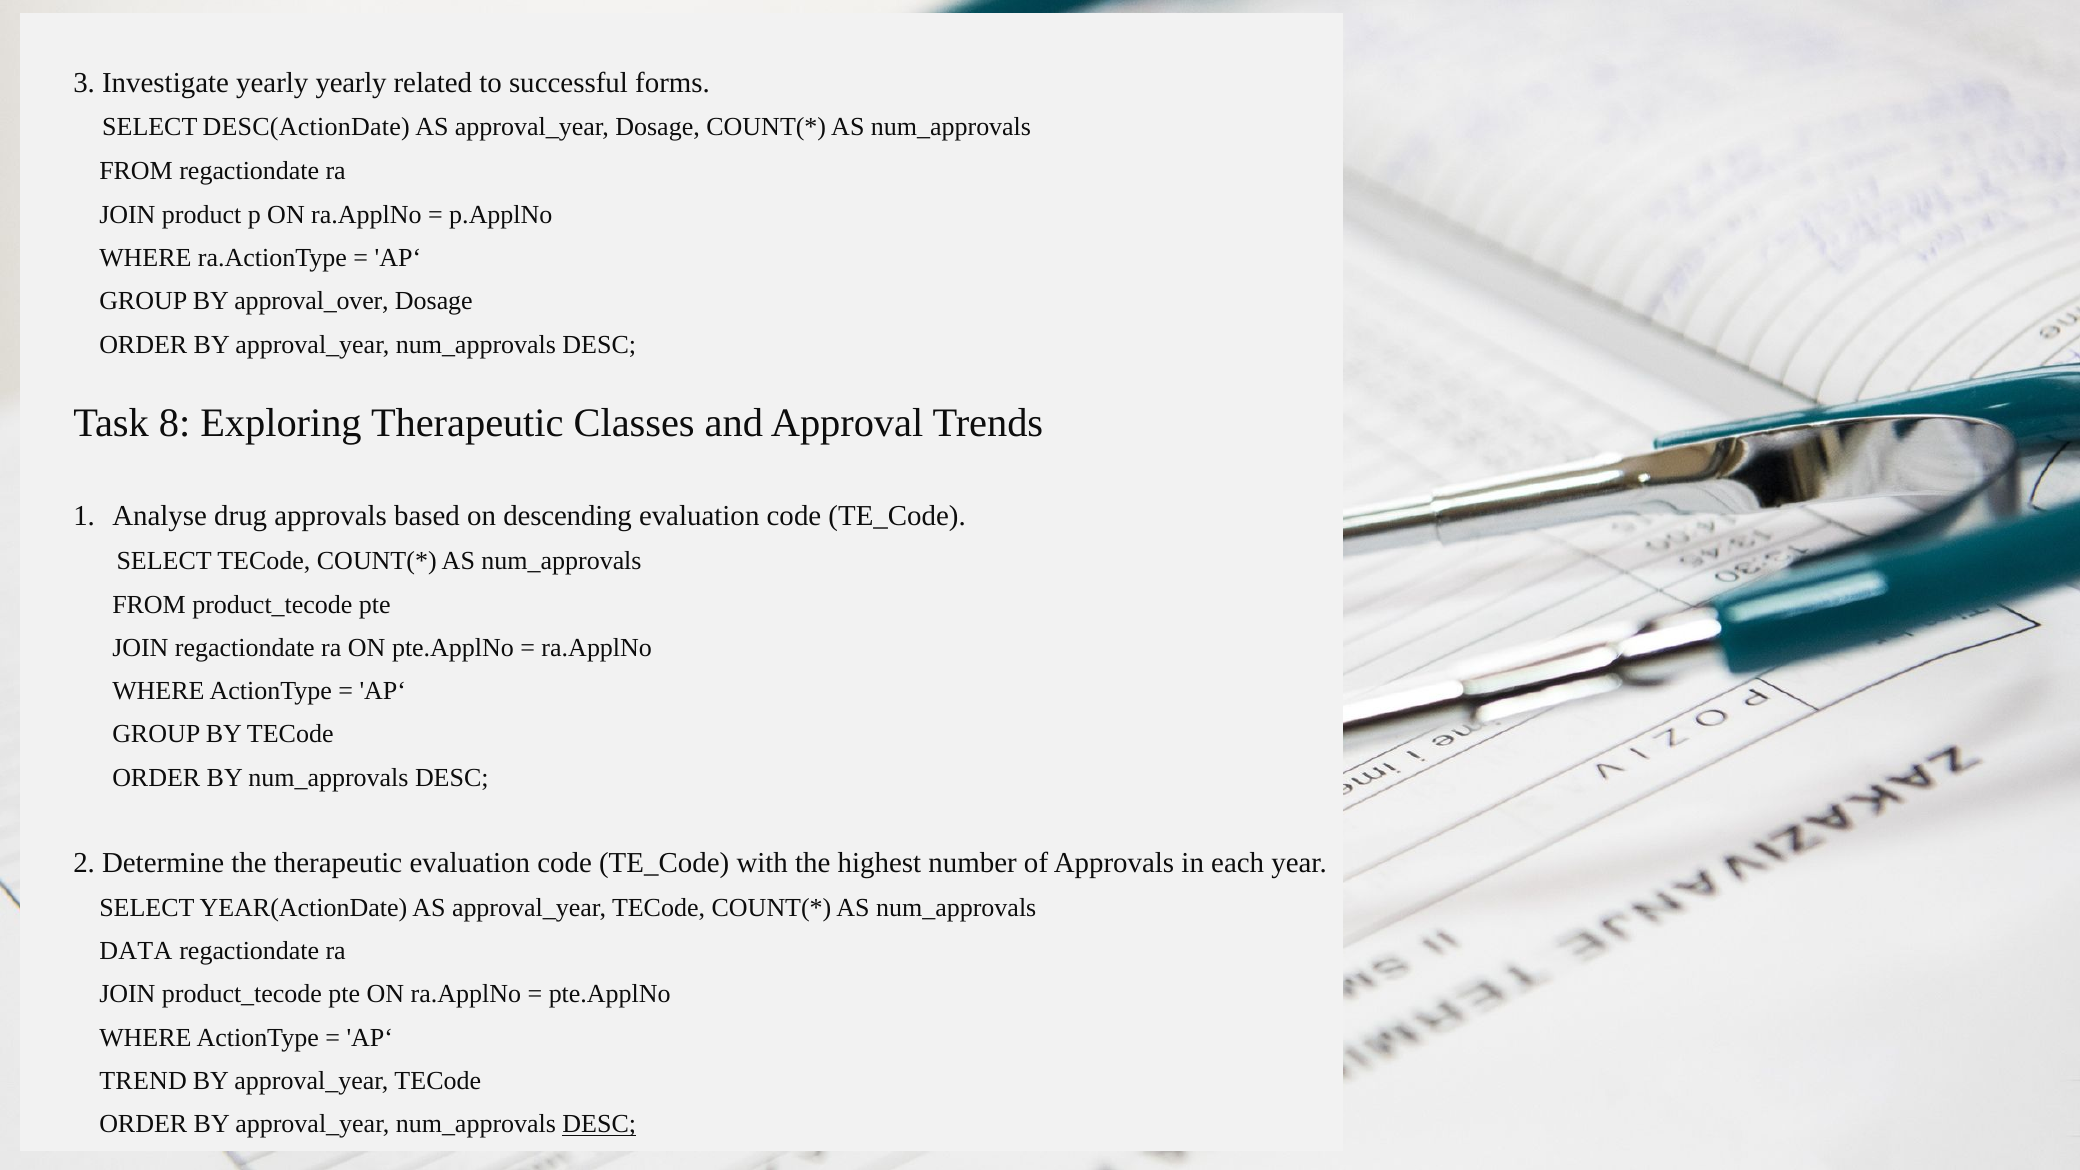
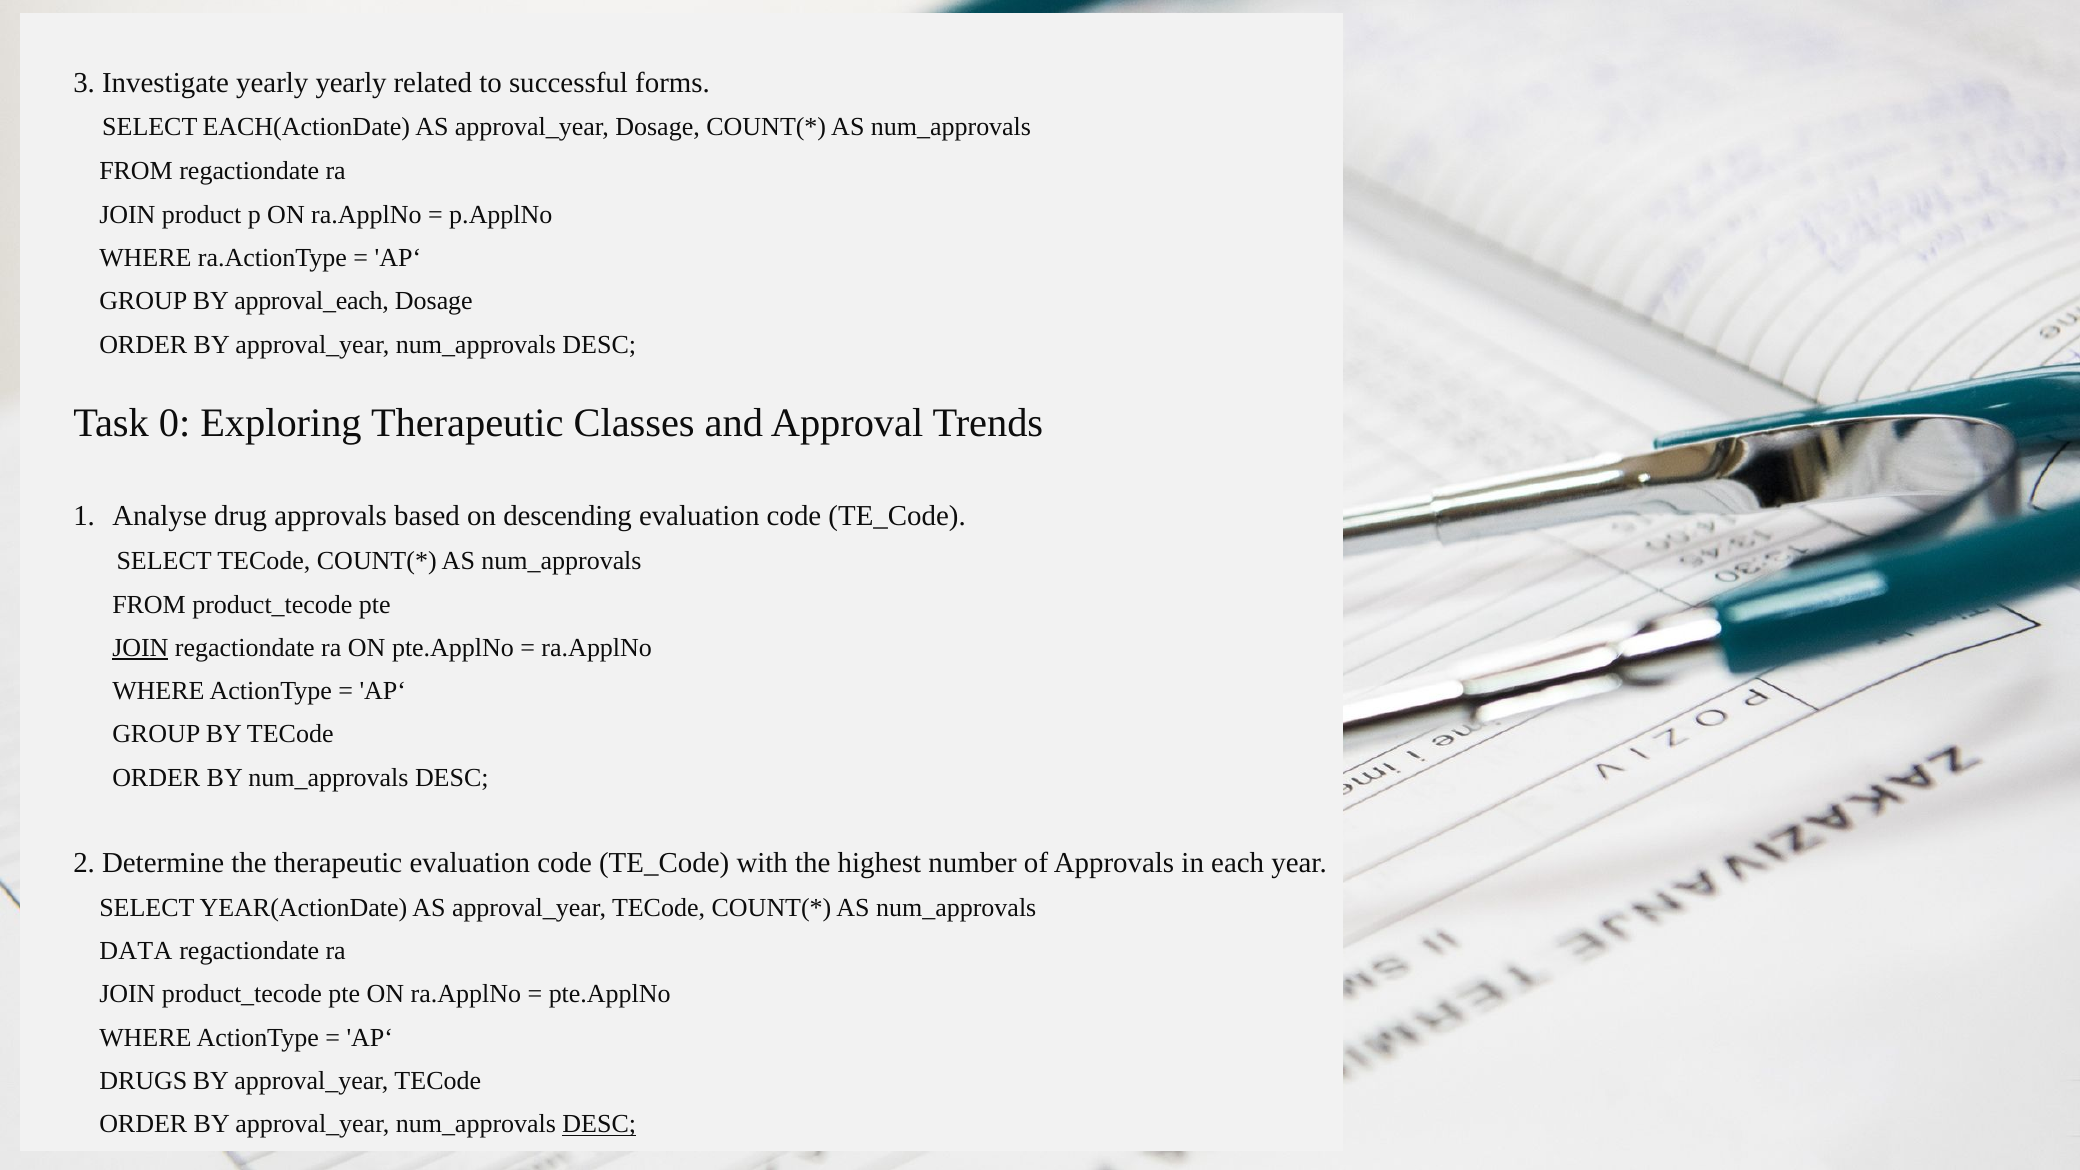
DESC(ActionDate: DESC(ActionDate -> EACH(ActionDate
approval_over: approval_over -> approval_each
8: 8 -> 0
JOIN at (140, 648) underline: none -> present
TREND: TREND -> DRUGS
